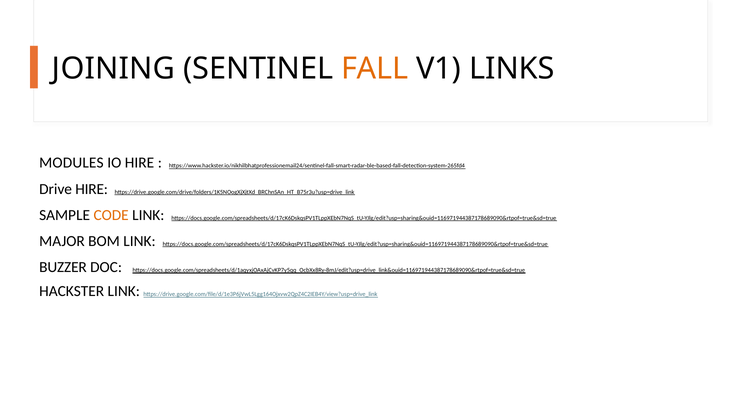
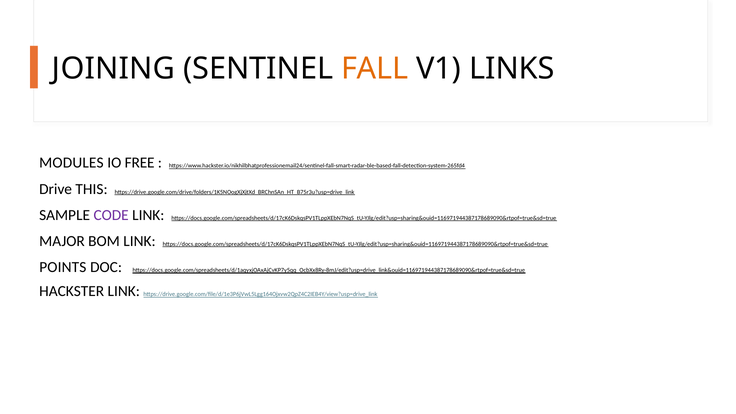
IO HIRE: HIRE -> FREE
Drive HIRE: HIRE -> THIS
CODE colour: orange -> purple
BUZZER: BUZZER -> POINTS
